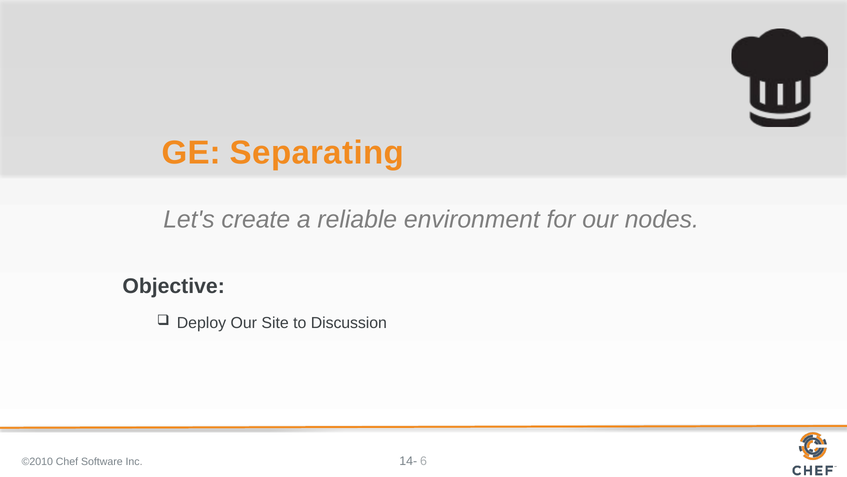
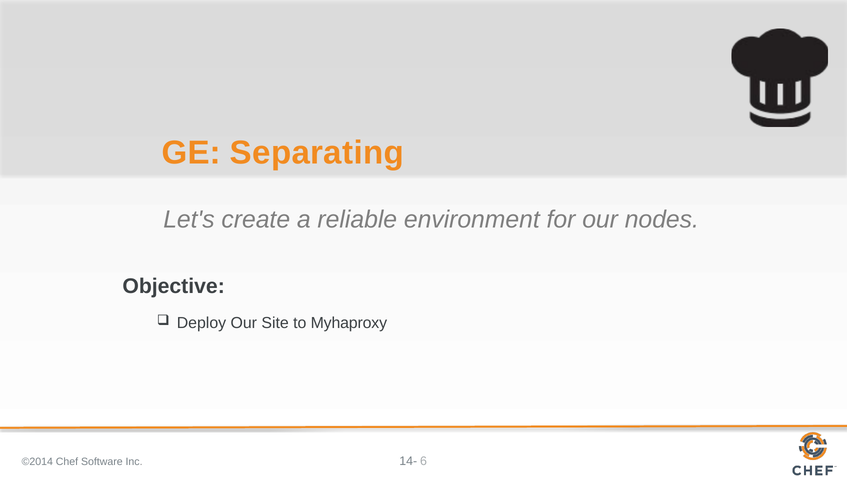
Discussion: Discussion -> Myhaproxy
©2010: ©2010 -> ©2014
